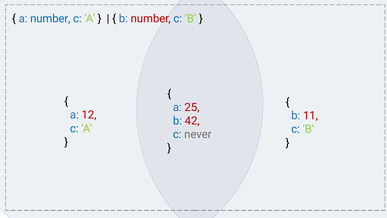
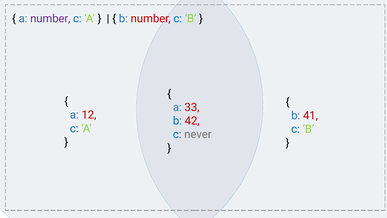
number at (50, 19) colour: blue -> purple
25: 25 -> 33
11: 11 -> 41
